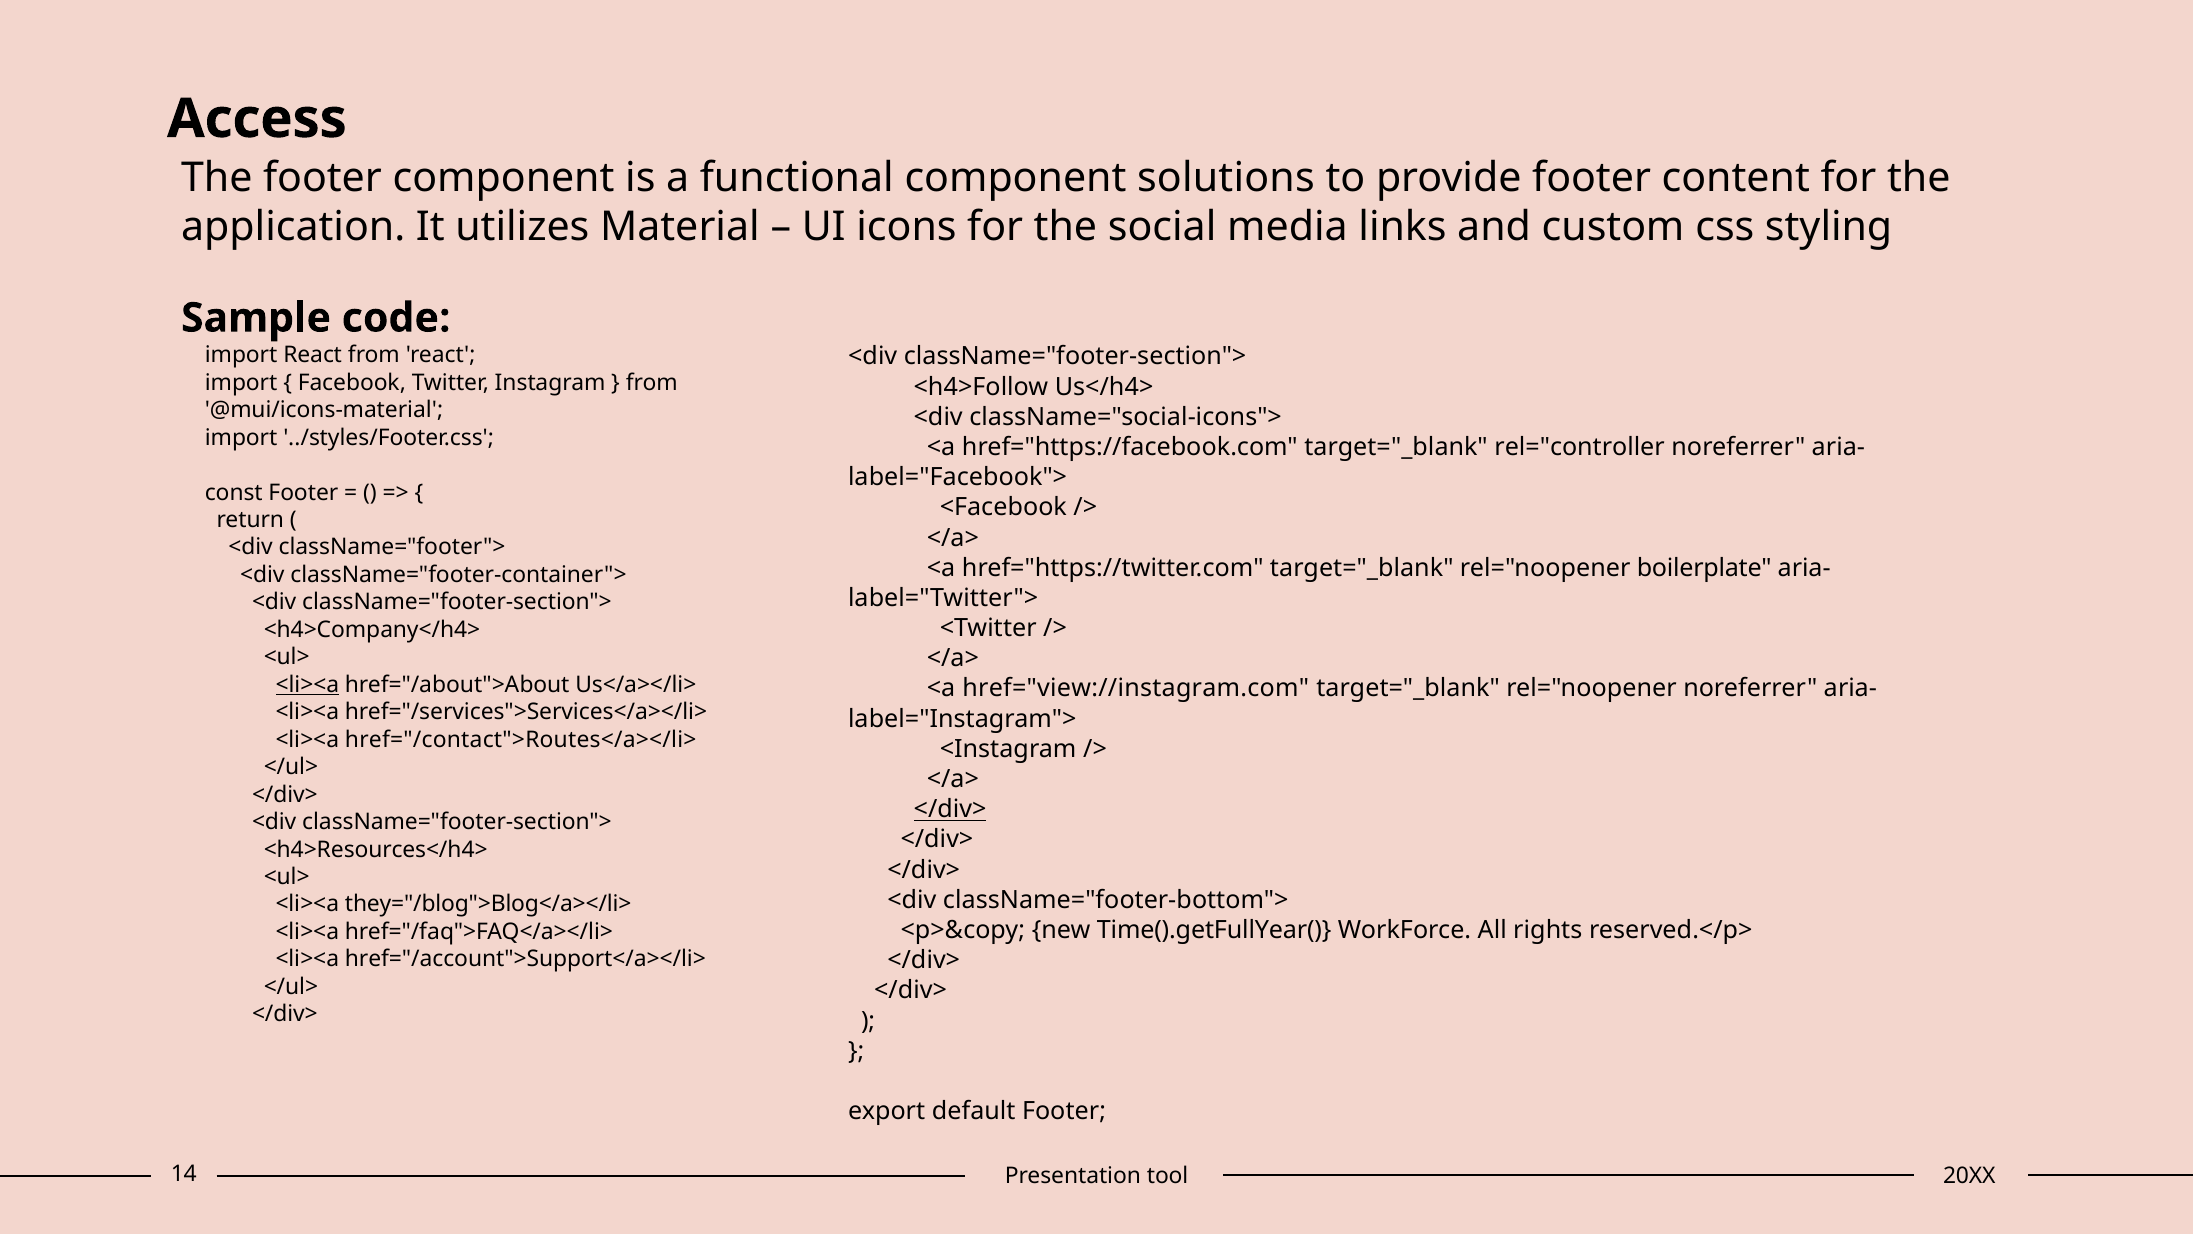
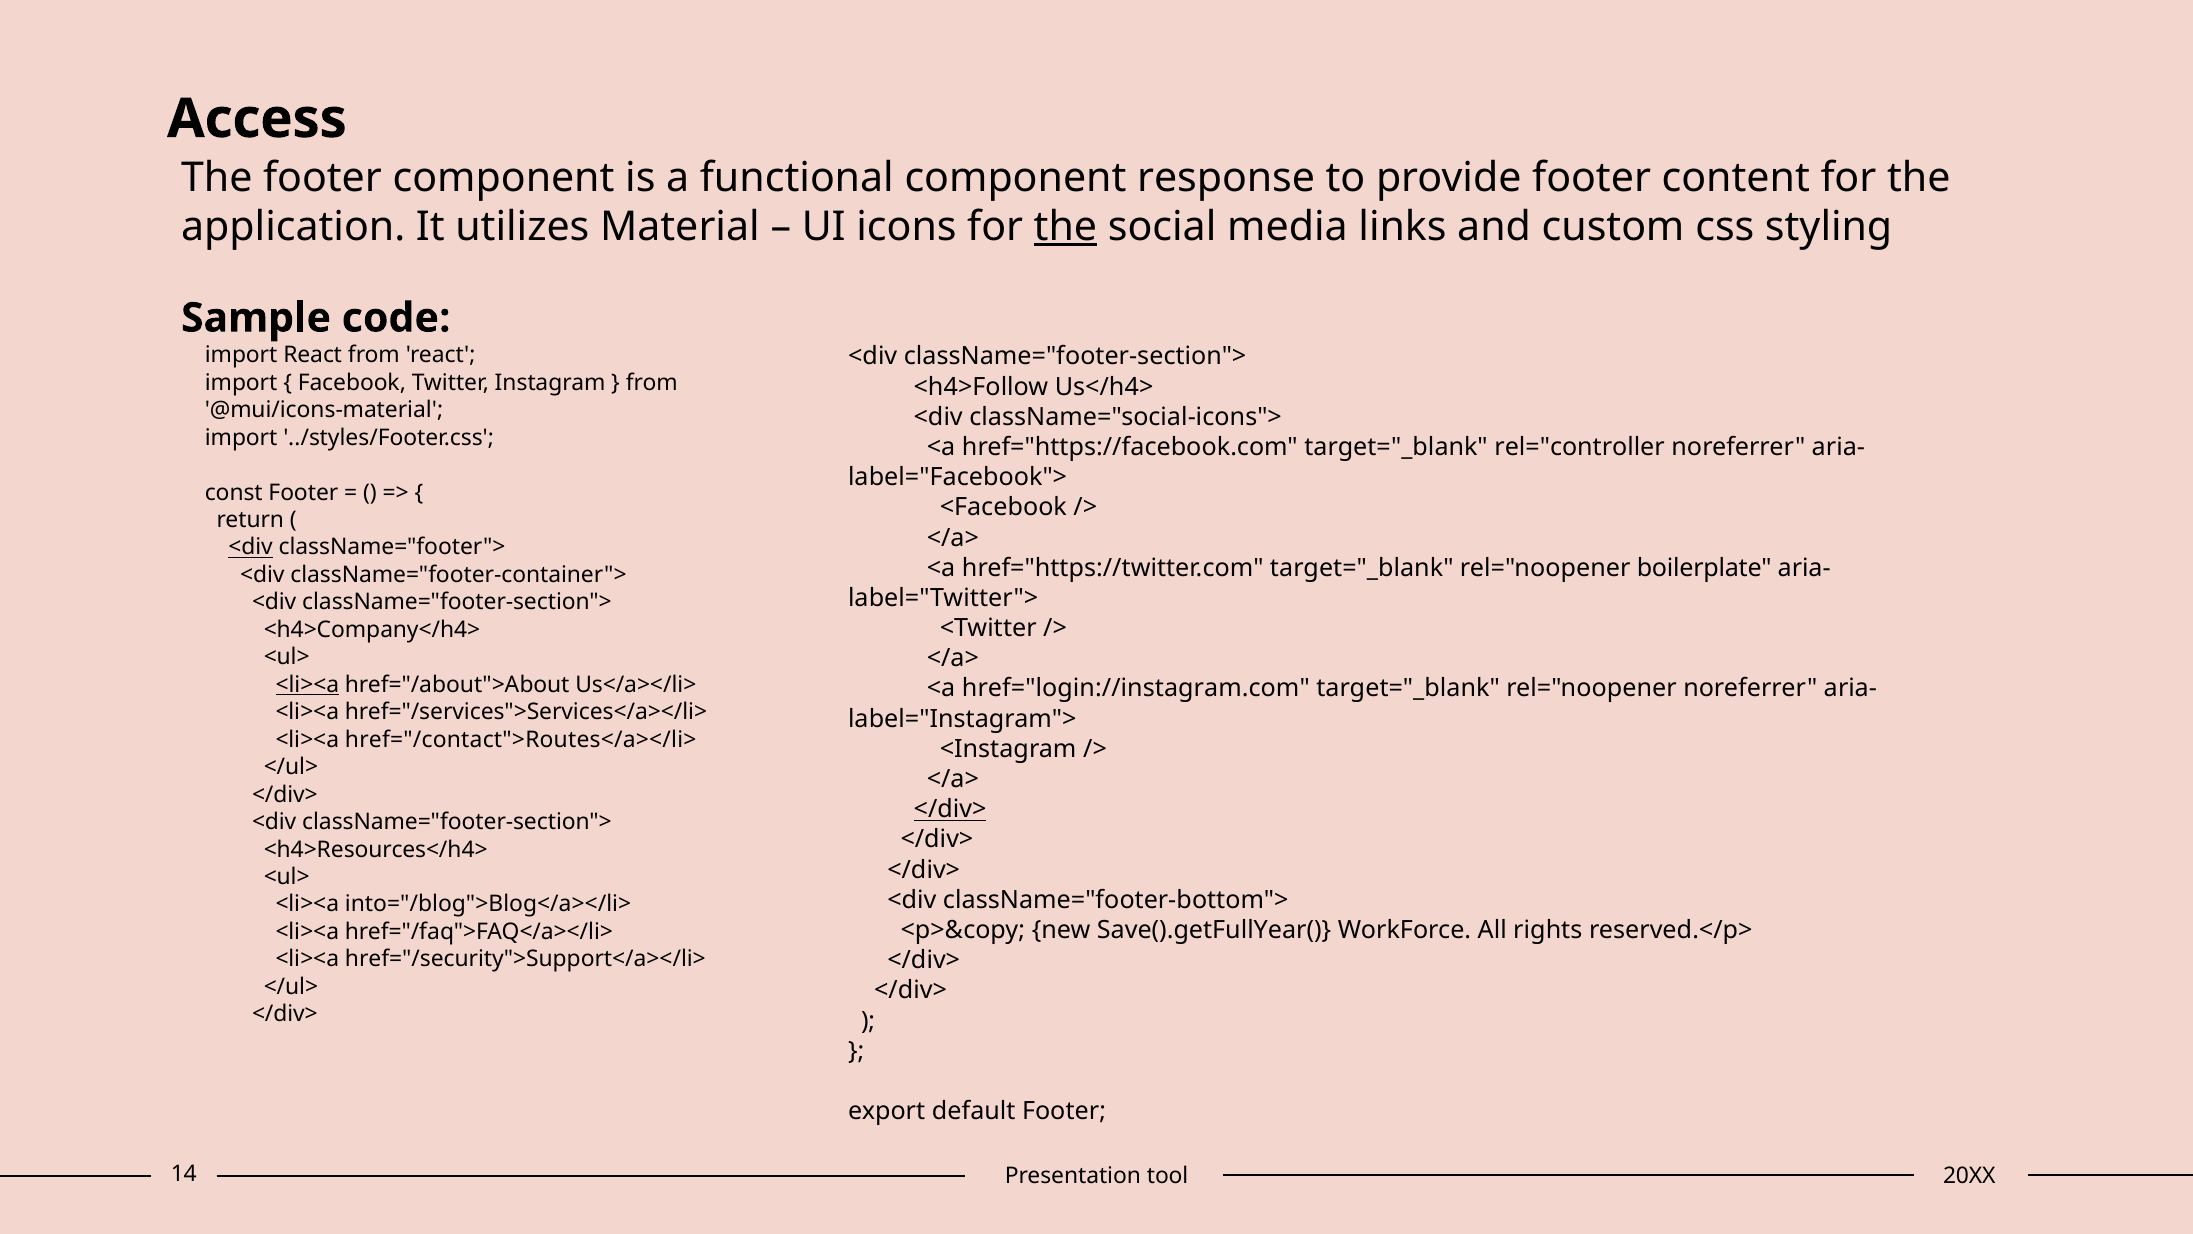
solutions: solutions -> response
the at (1065, 227) underline: none -> present
<div at (251, 547) underline: none -> present
href="view://instagram.com: href="view://instagram.com -> href="login://instagram.com
they="/blog">Blog</a></li>: they="/blog">Blog</a></li> -> into="/blog">Blog</a></li>
Time().getFullYear(: Time().getFullYear( -> Save().getFullYear(
href="/account">Support</a></li>: href="/account">Support</a></li> -> href="/security">Support</a></li>
